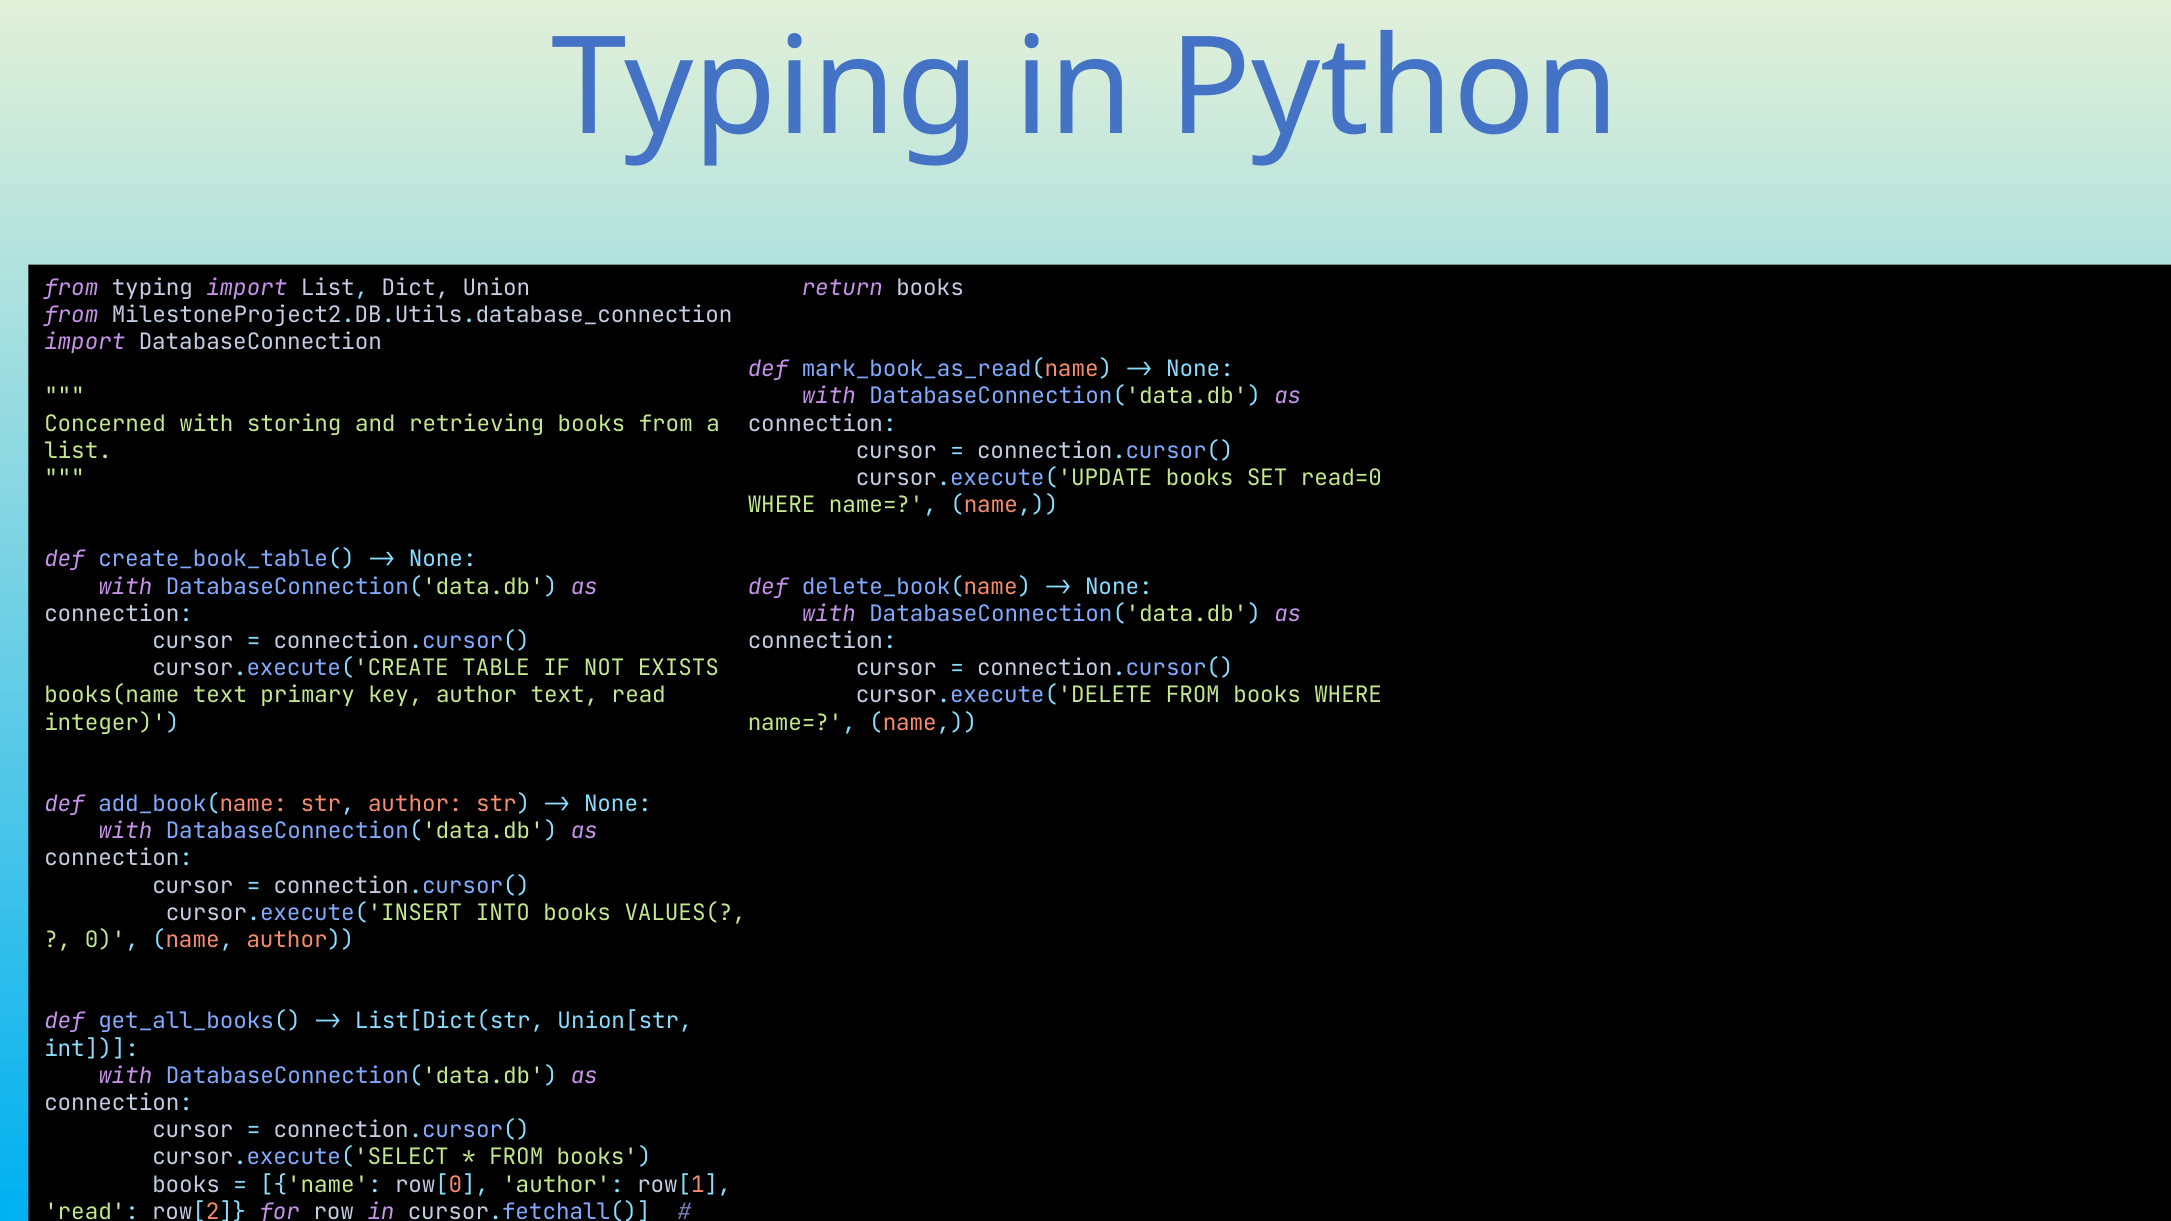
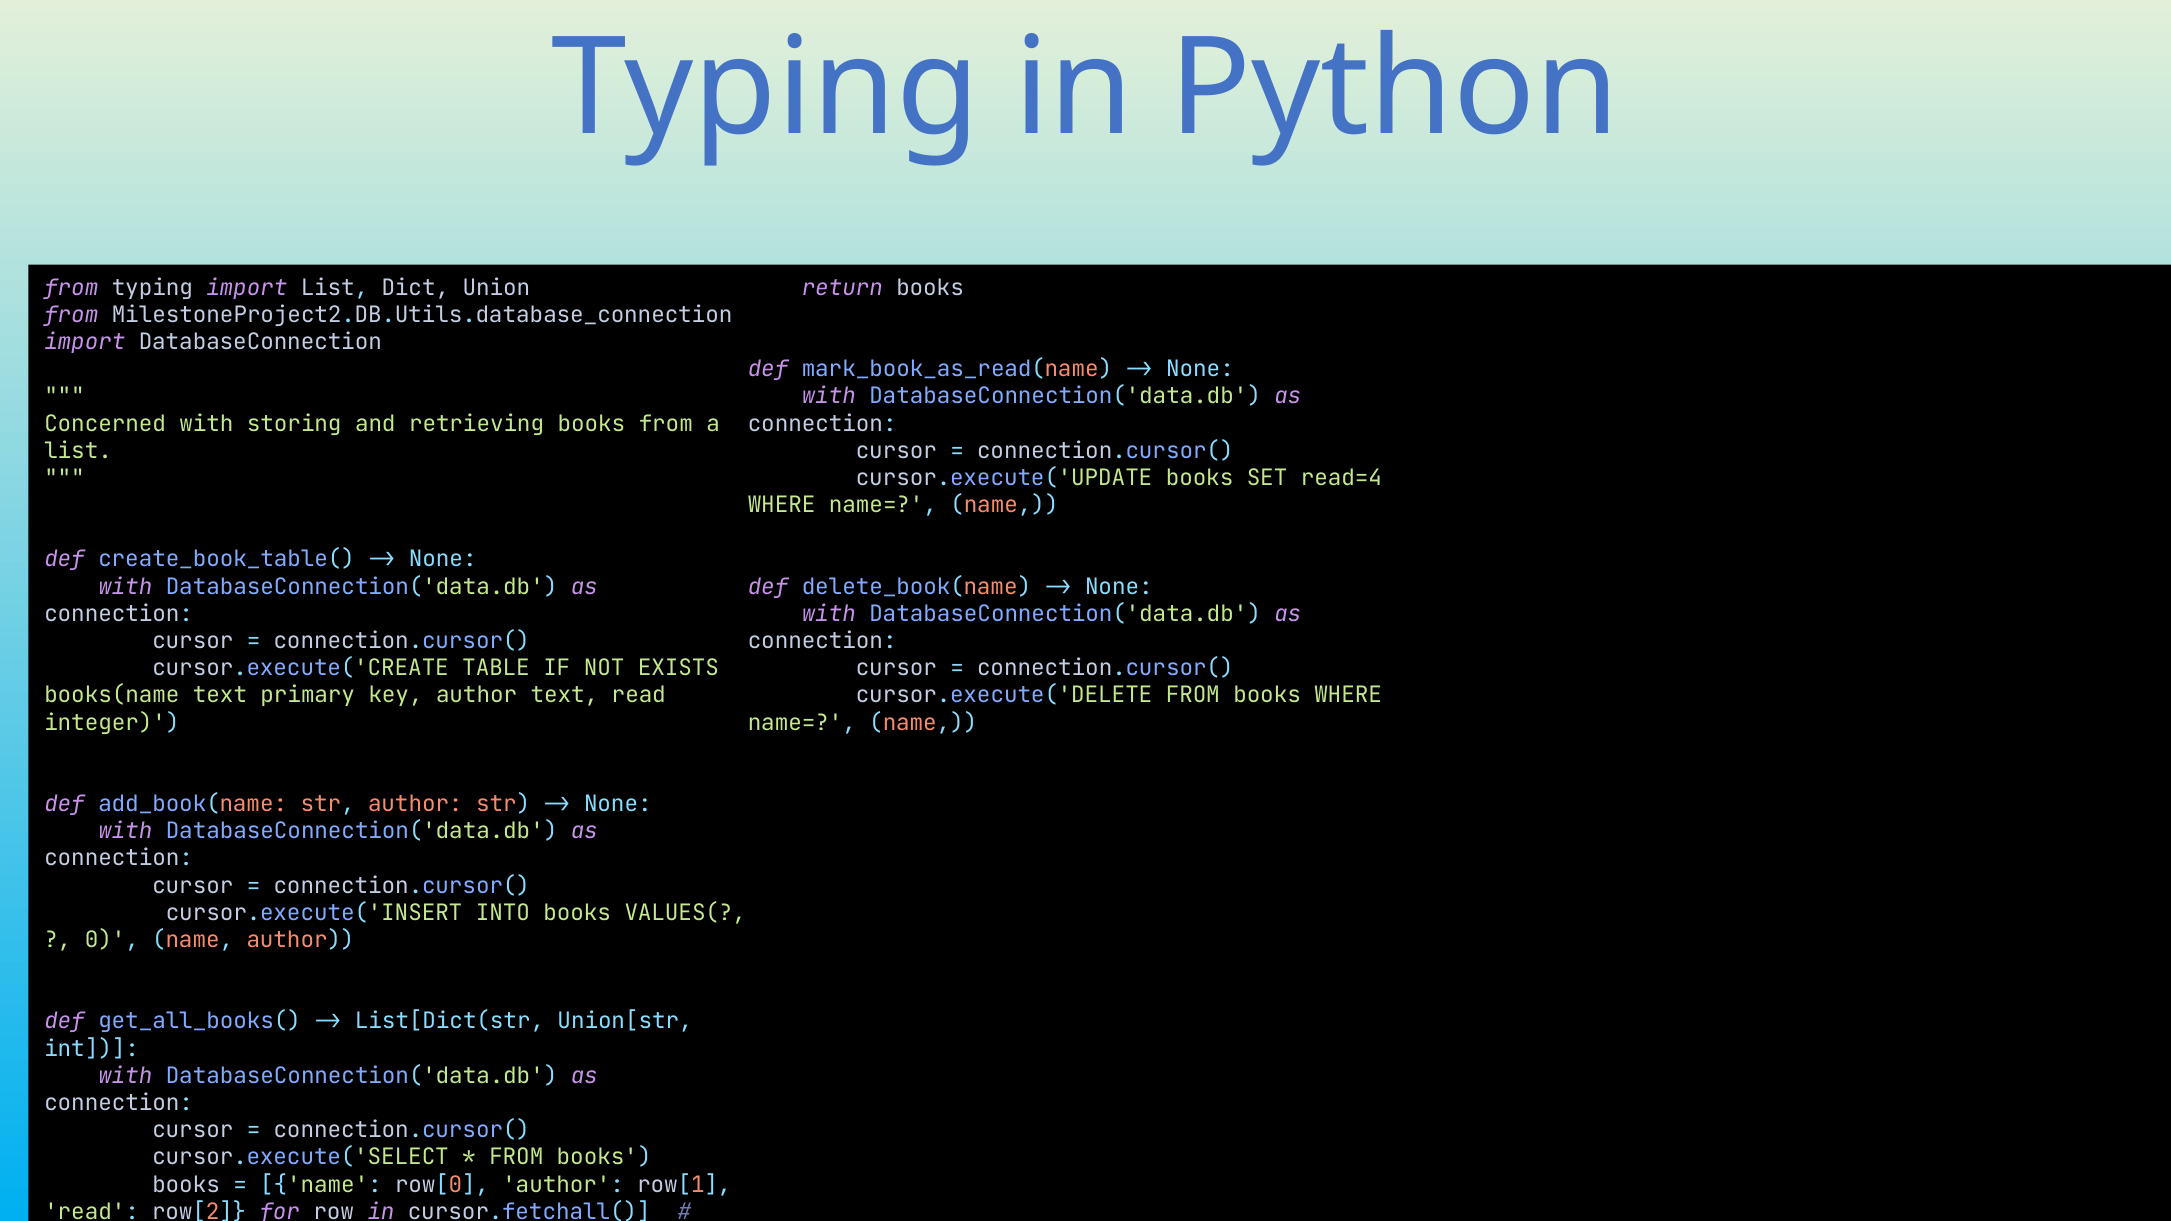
read=0: read=0 -> read=4
